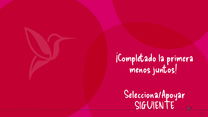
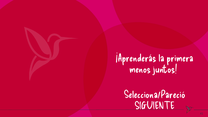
¡Completado: ¡Completado -> ¡Aprenderás
Selecciona/Apoyar: Selecciona/Apoyar -> Selecciona/Pareció
